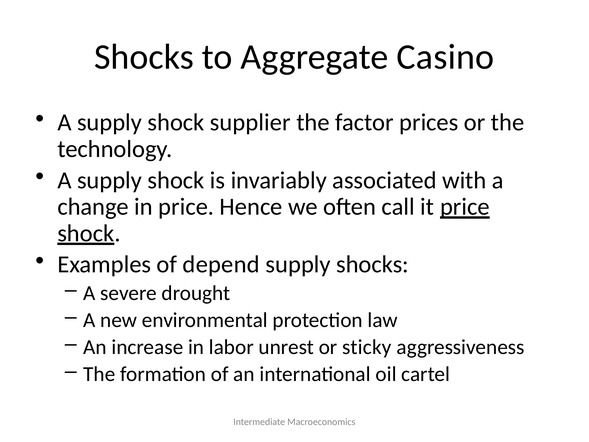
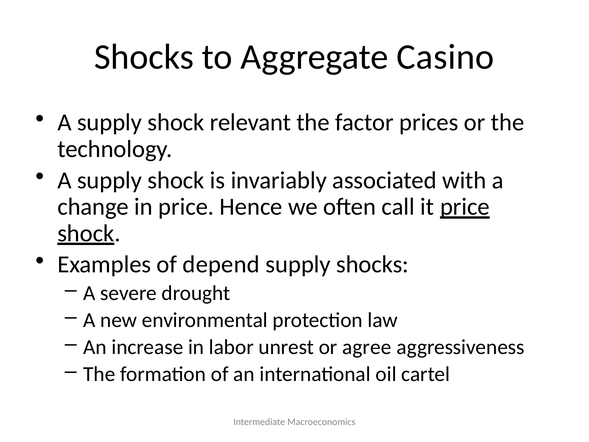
supplier: supplier -> relevant
sticky: sticky -> agree
